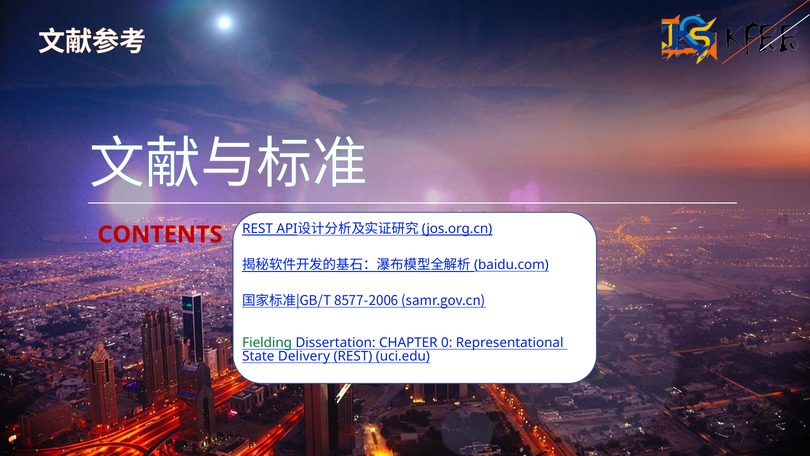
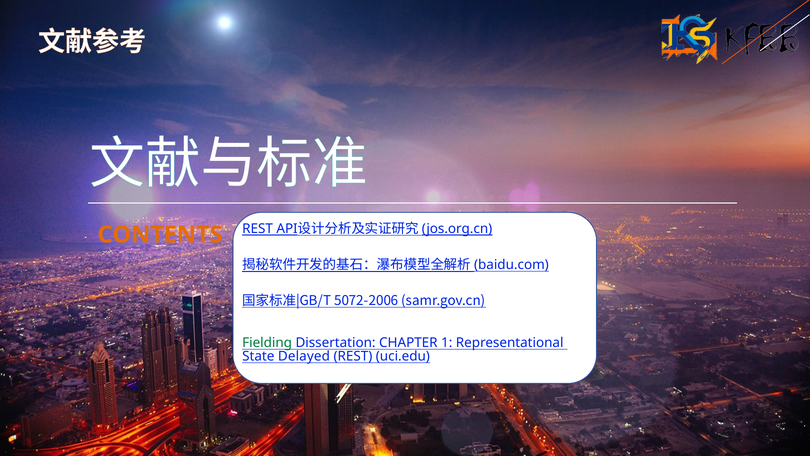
CONTENTS colour: red -> orange
8577-2006: 8577-2006 -> 5072-2006
0: 0 -> 1
Delivery: Delivery -> Delayed
